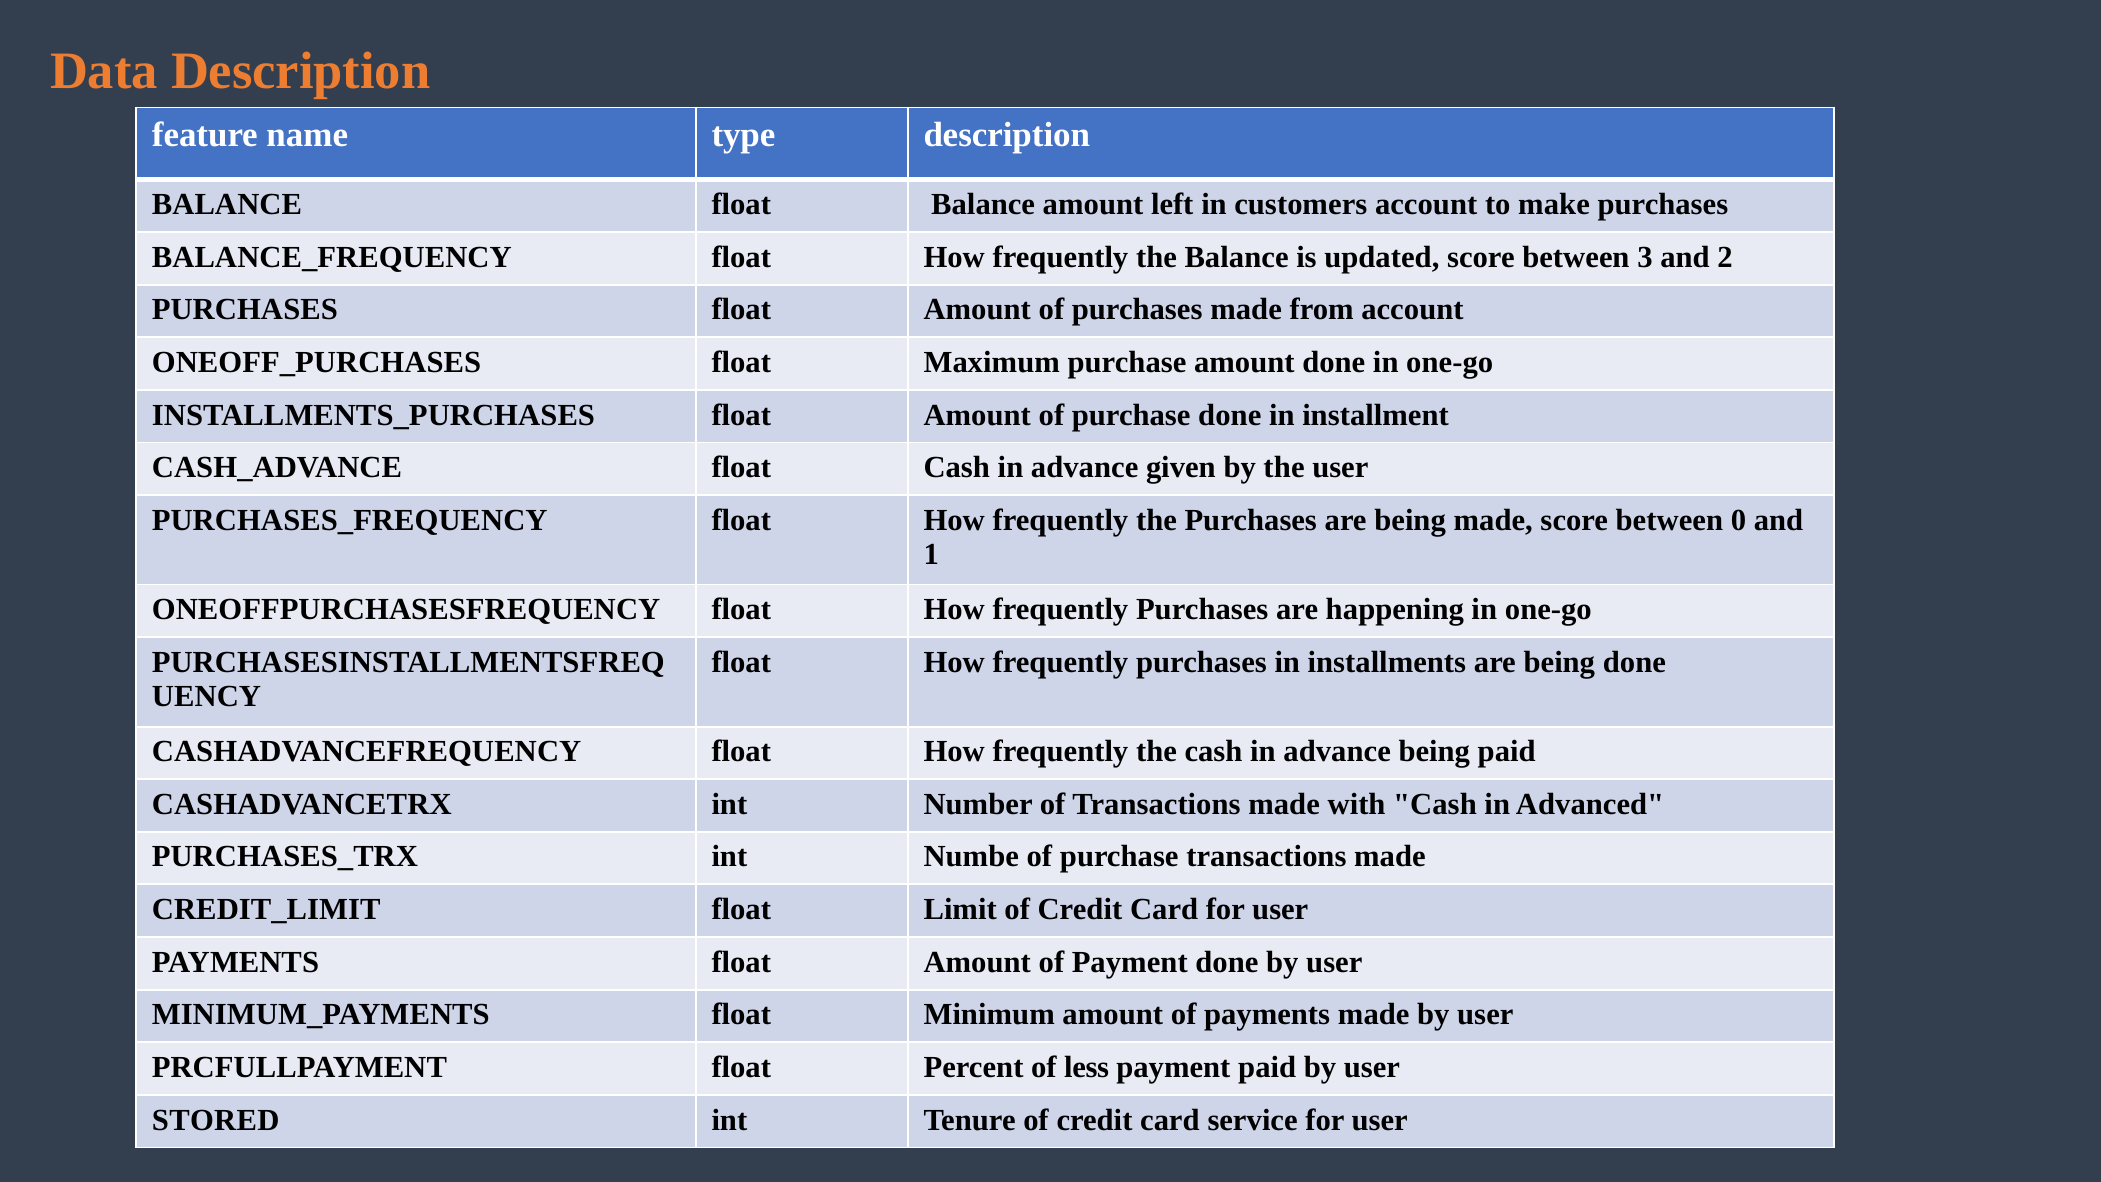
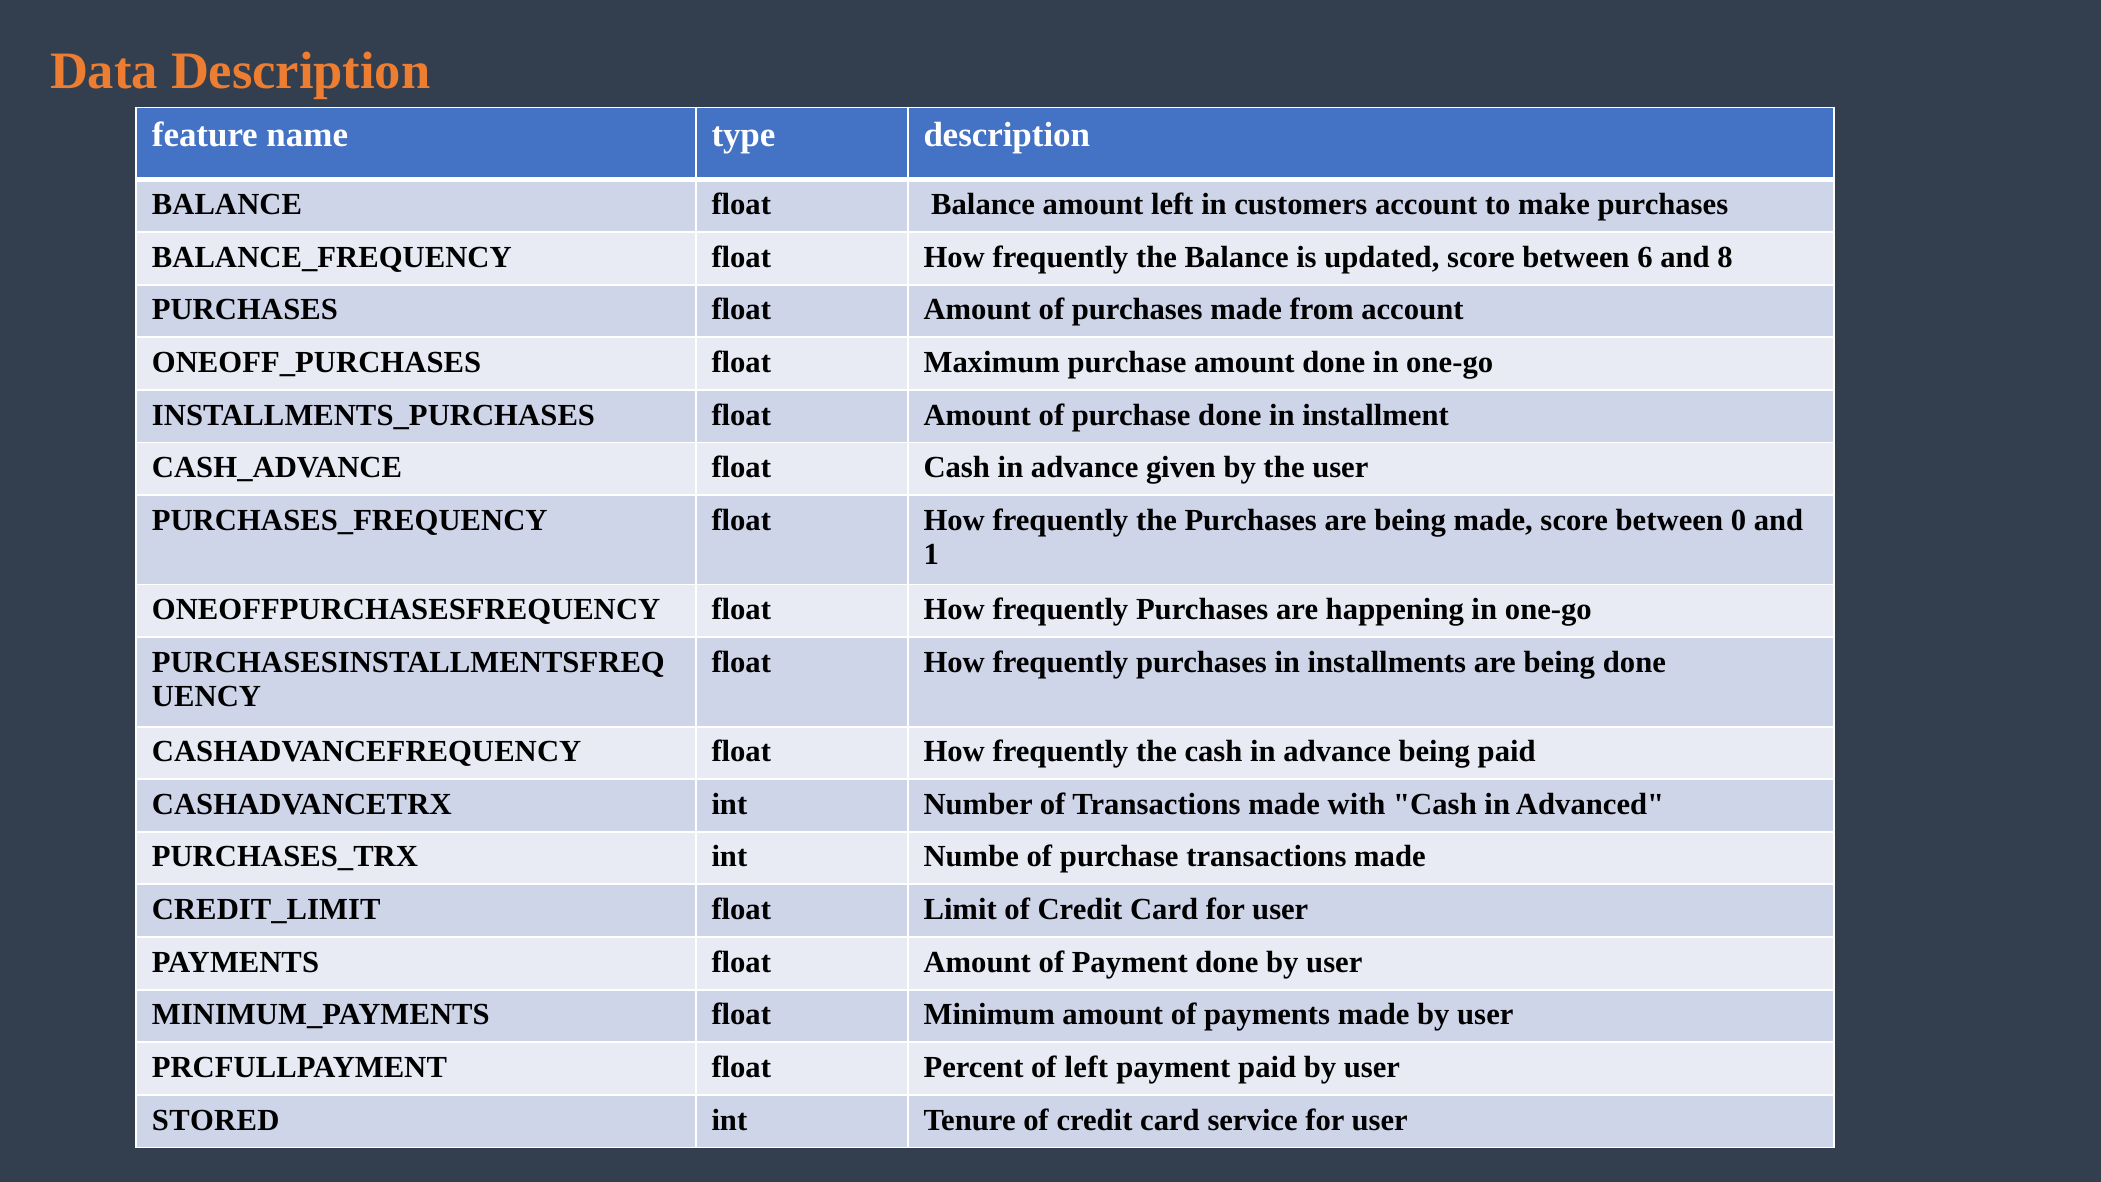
3: 3 -> 6
2: 2 -> 8
of less: less -> left
